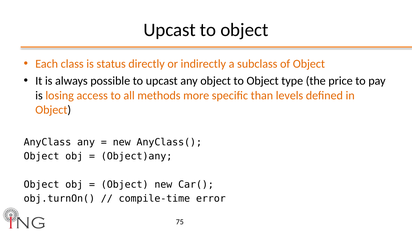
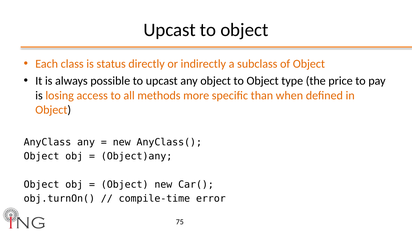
levels: levels -> when
